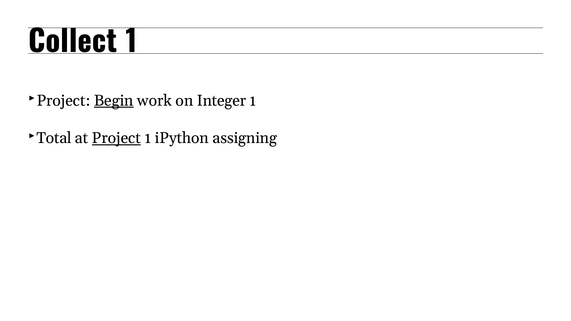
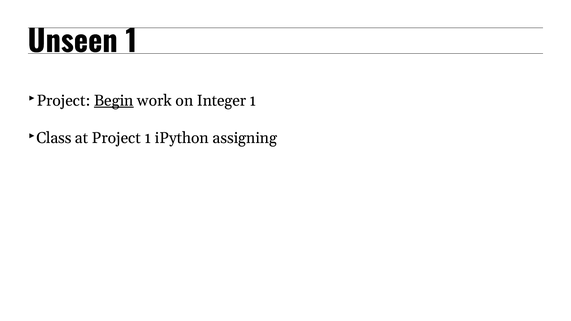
Collect: Collect -> Unseen
Total: Total -> Class
Project at (116, 138) underline: present -> none
